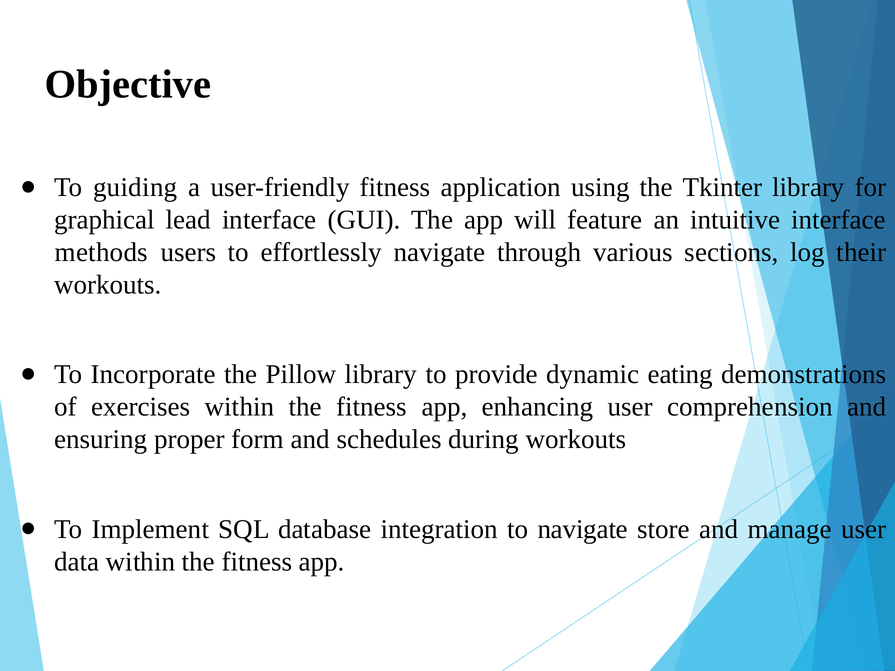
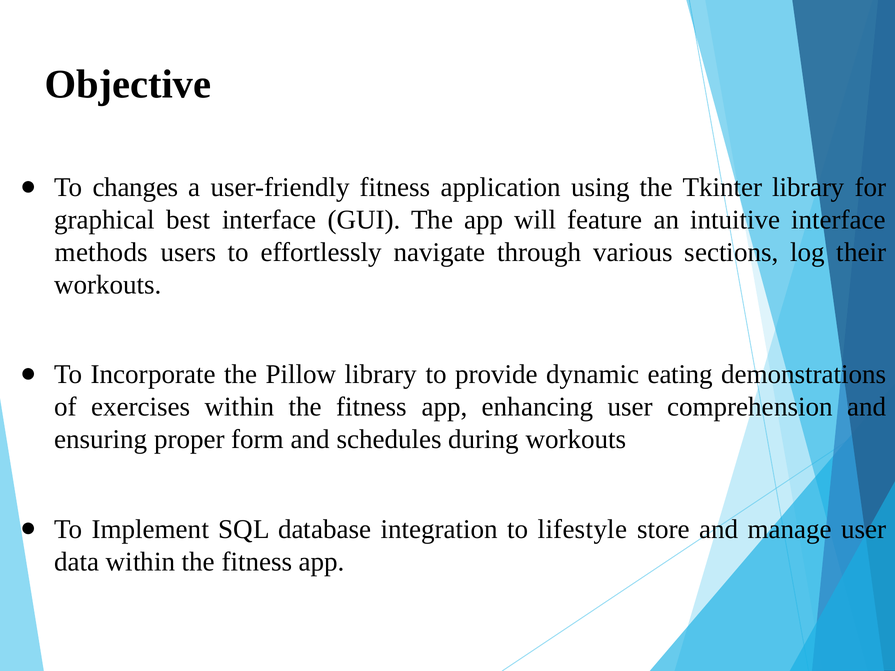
guiding: guiding -> changes
lead: lead -> best
to navigate: navigate -> lifestyle
